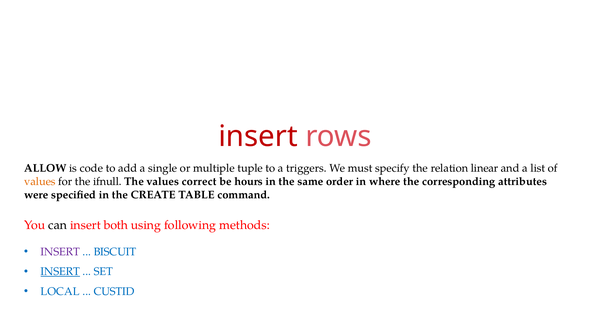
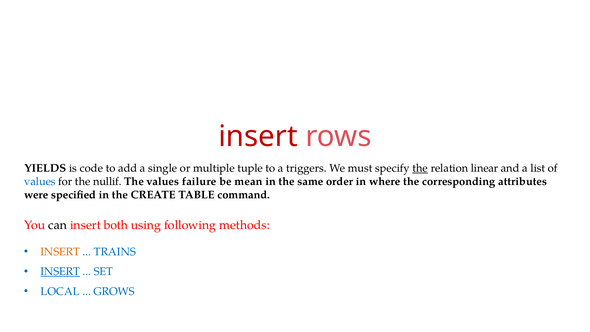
ALLOW: ALLOW -> YIELDS
the at (420, 168) underline: none -> present
values at (40, 181) colour: orange -> blue
ifnull: ifnull -> nullif
correct: correct -> failure
hours: hours -> mean
INSERT at (60, 252) colour: purple -> orange
BISCUIT: BISCUIT -> TRAINS
CUSTID: CUSTID -> GROWS
